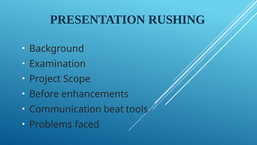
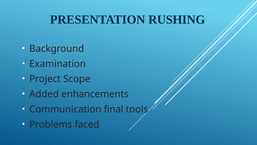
Before: Before -> Added
beat: beat -> final
